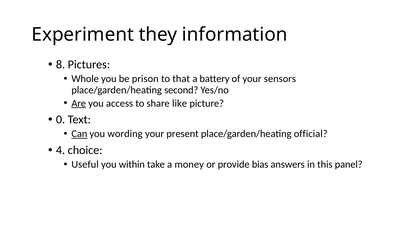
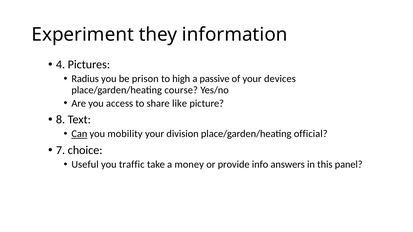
8: 8 -> 4
Whole: Whole -> Radius
that: that -> high
battery: battery -> passive
sensors: sensors -> devices
second: second -> course
Are underline: present -> none
0: 0 -> 8
wording: wording -> mobility
present: present -> division
4: 4 -> 7
within: within -> traffic
bias: bias -> info
